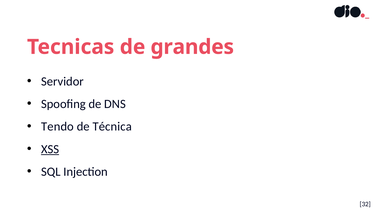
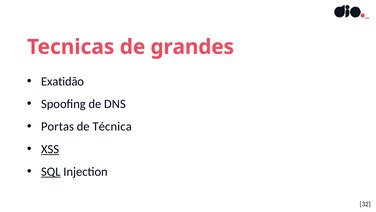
Servidor: Servidor -> Exatidão
Tendo: Tendo -> Portas
SQL underline: none -> present
